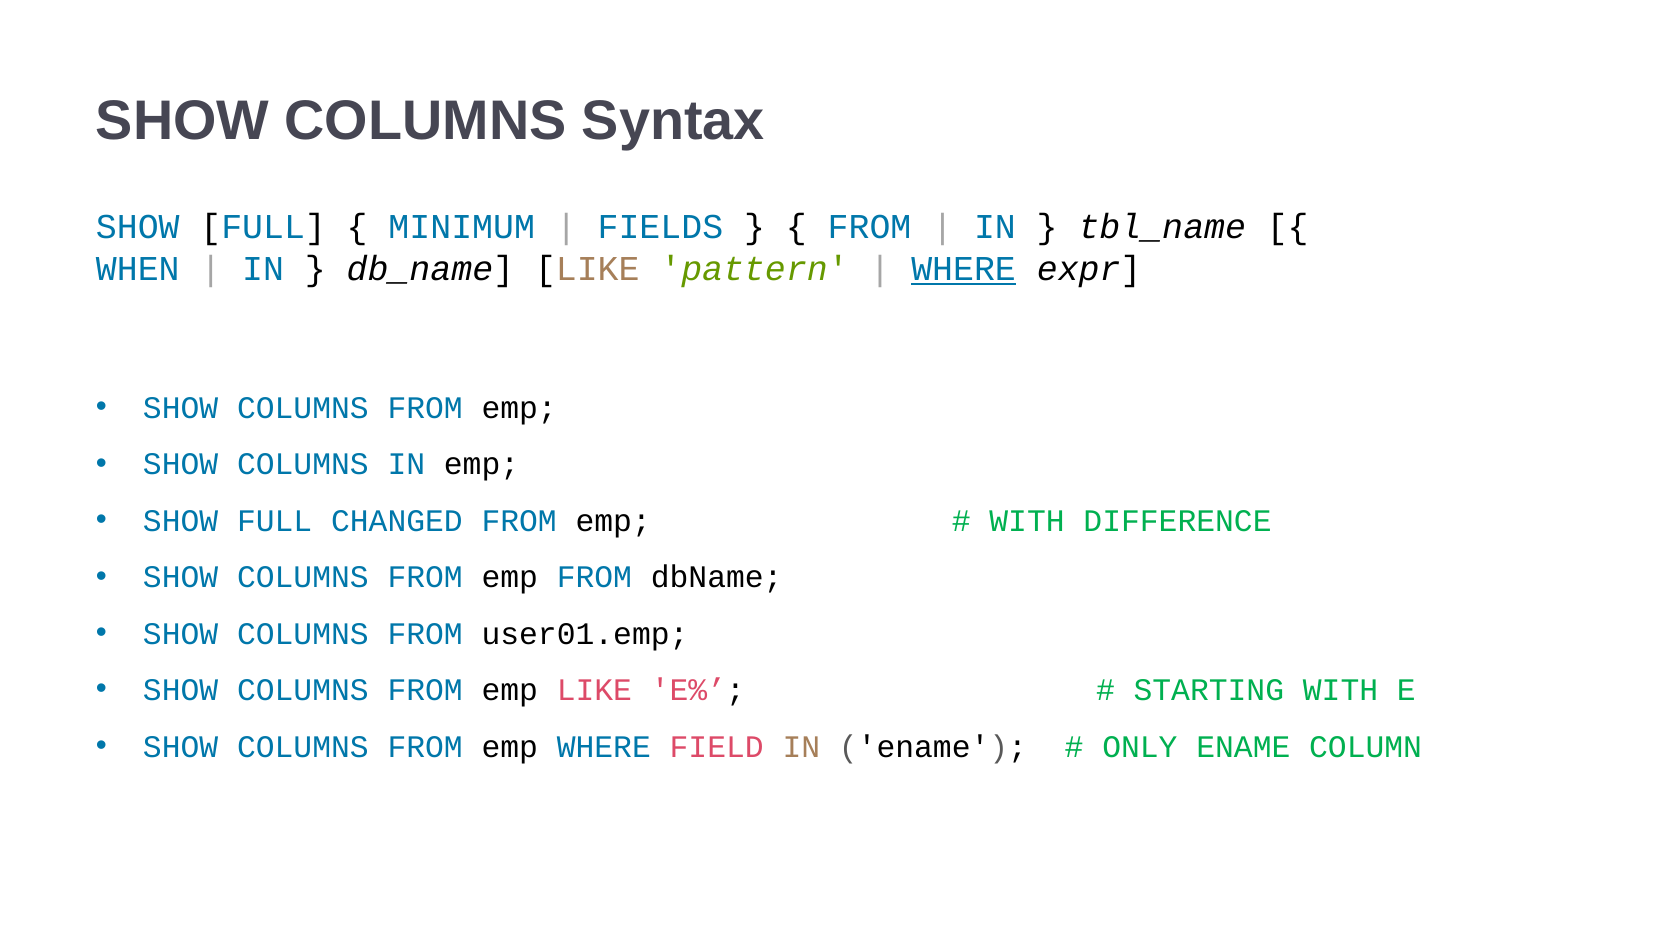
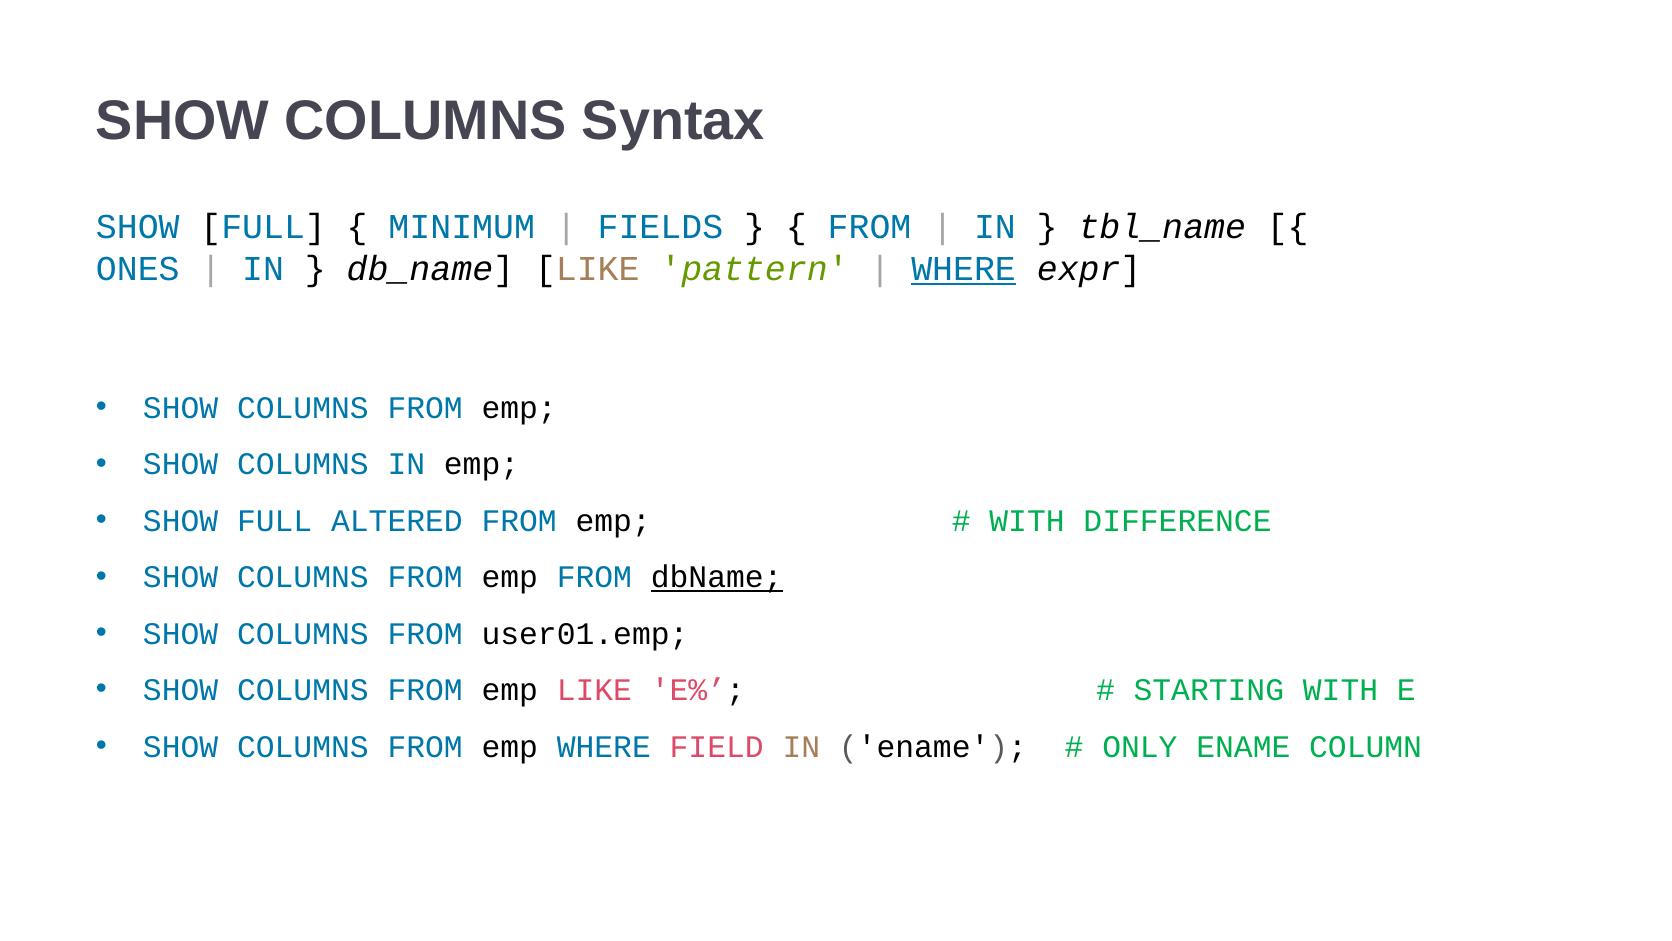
WHEN: WHEN -> ONES
CHANGED: CHANGED -> ALTERED
dbName underline: none -> present
